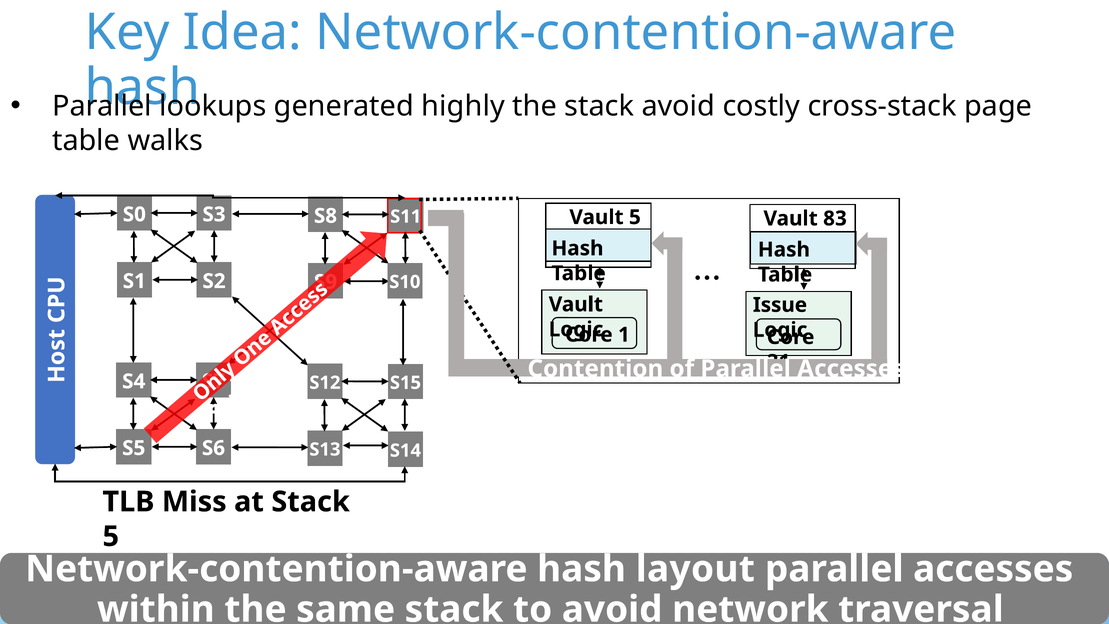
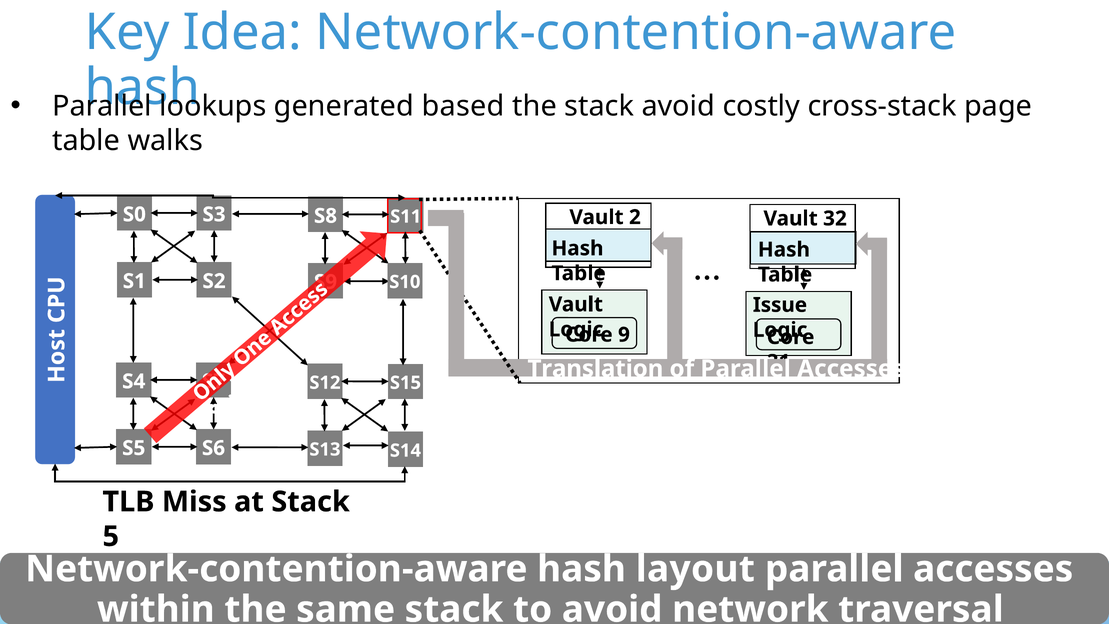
highly: highly -> based
Vault 5: 5 -> 2
83: 83 -> 32
1: 1 -> 9
Contention: Contention -> Translation
